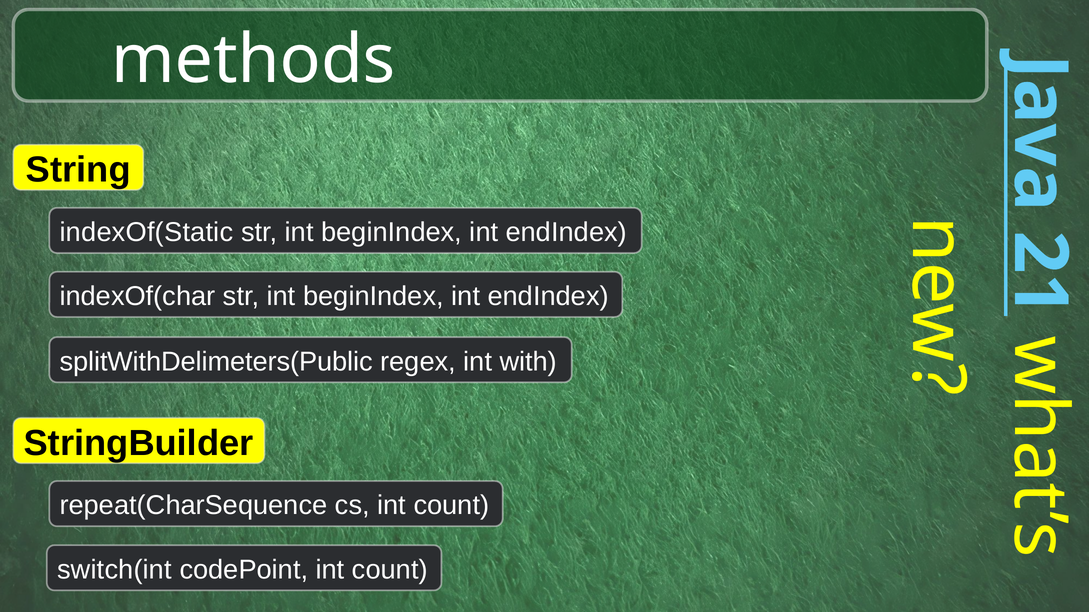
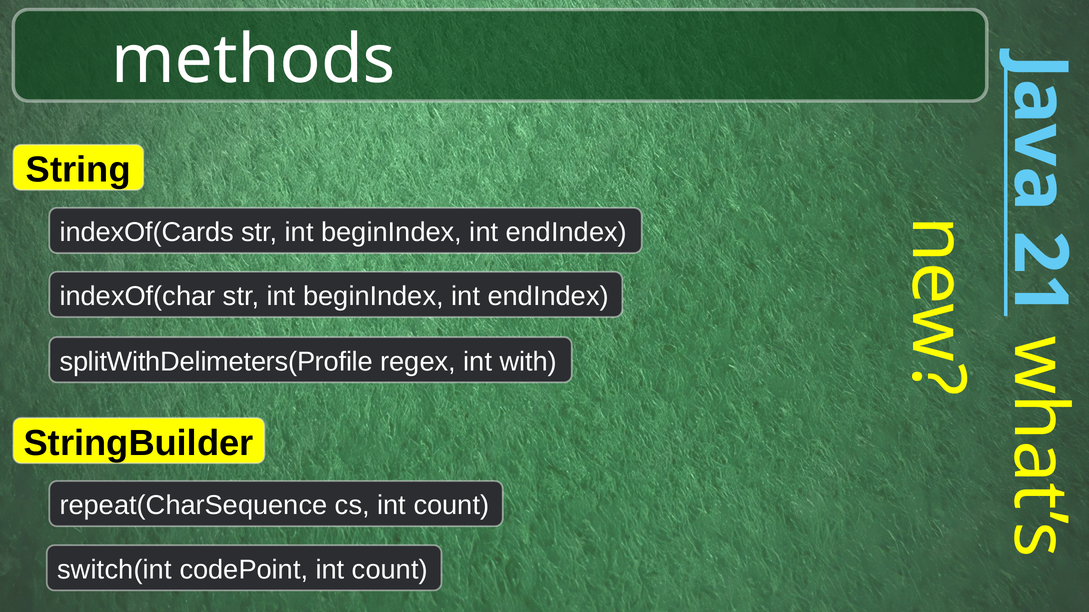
indexOf(Static: indexOf(Static -> indexOf(Cards
splitWithDelimeters(Public: splitWithDelimeters(Public -> splitWithDelimeters(Profile
